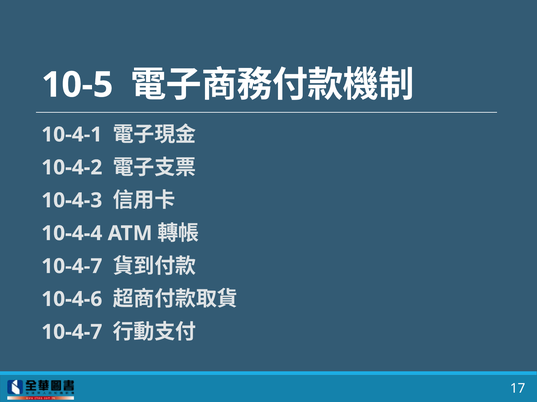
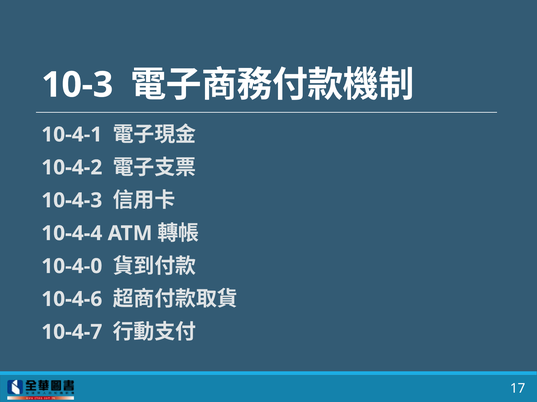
10-5: 10-5 -> 10-3
10-4-7 at (72, 267): 10-4-7 -> 10-4-0
